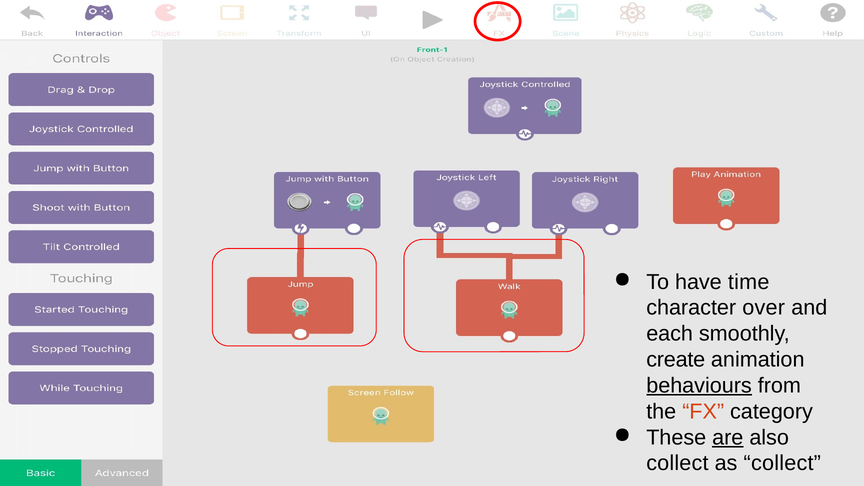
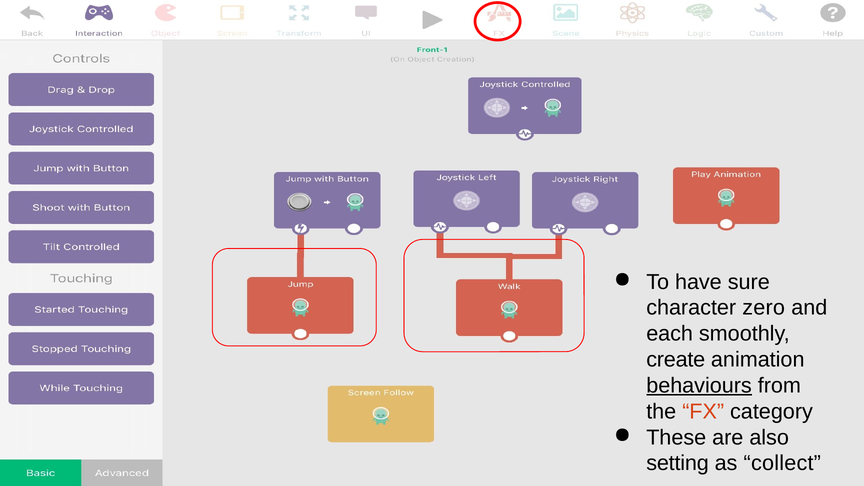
time: time -> sure
over: over -> zero
are underline: present -> none
collect at (677, 463): collect -> setting
